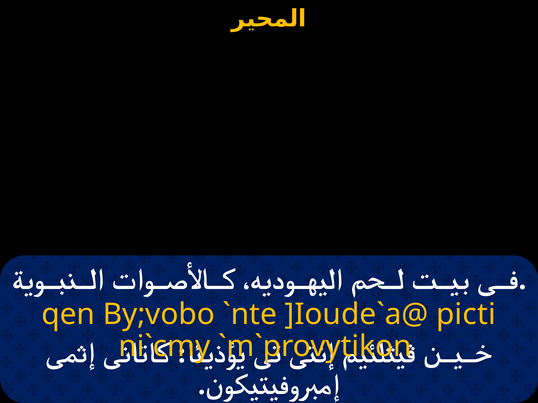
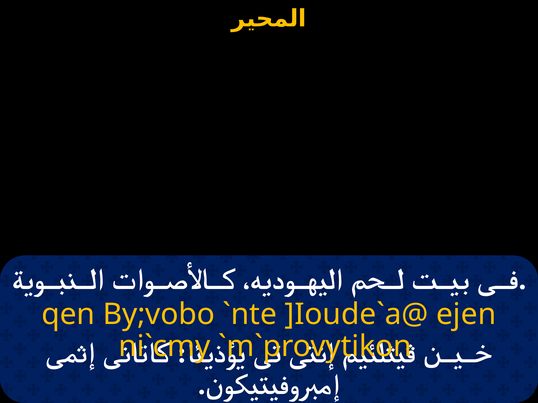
picti: picti -> ejen
